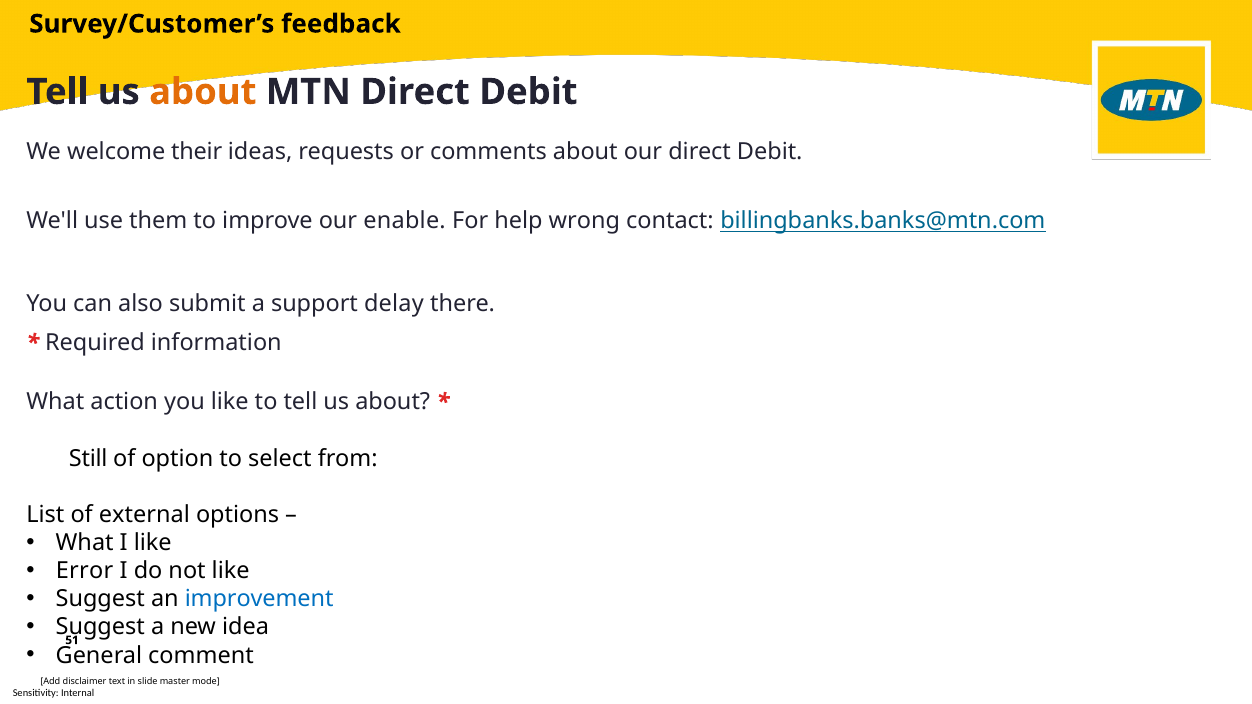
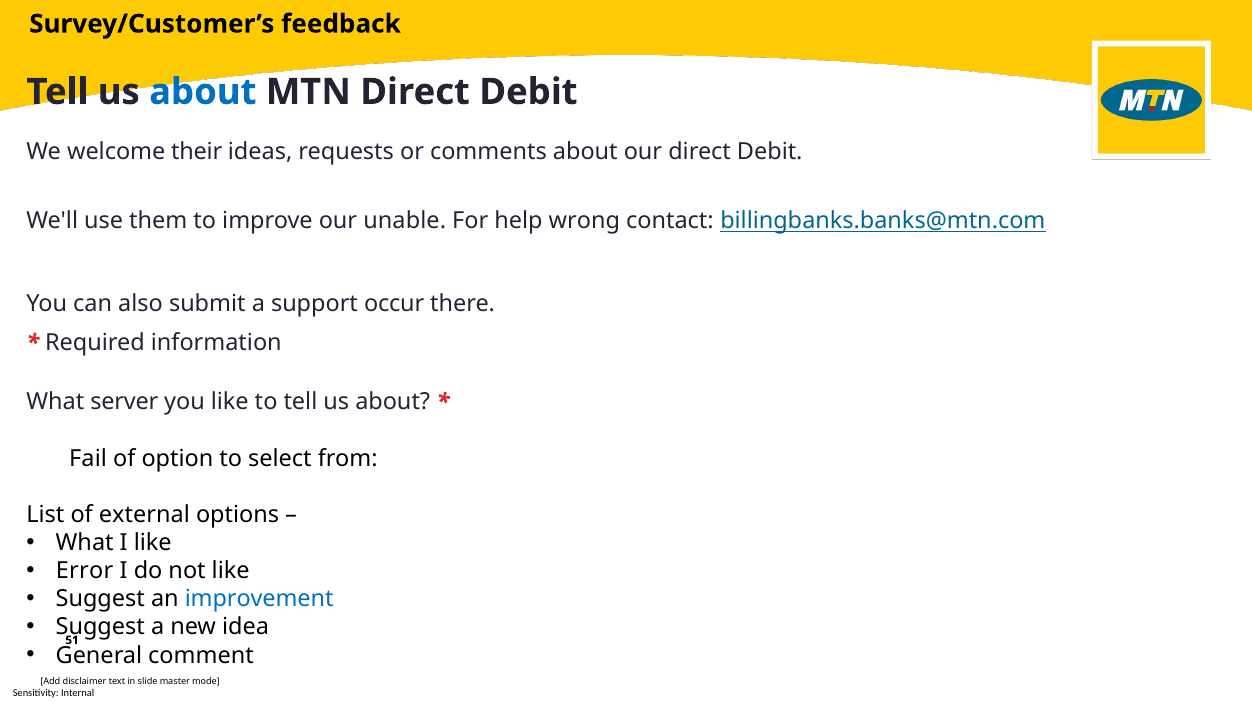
about at (203, 92) colour: orange -> blue
enable: enable -> unable
delay: delay -> occur
action: action -> server
Still: Still -> Fail
